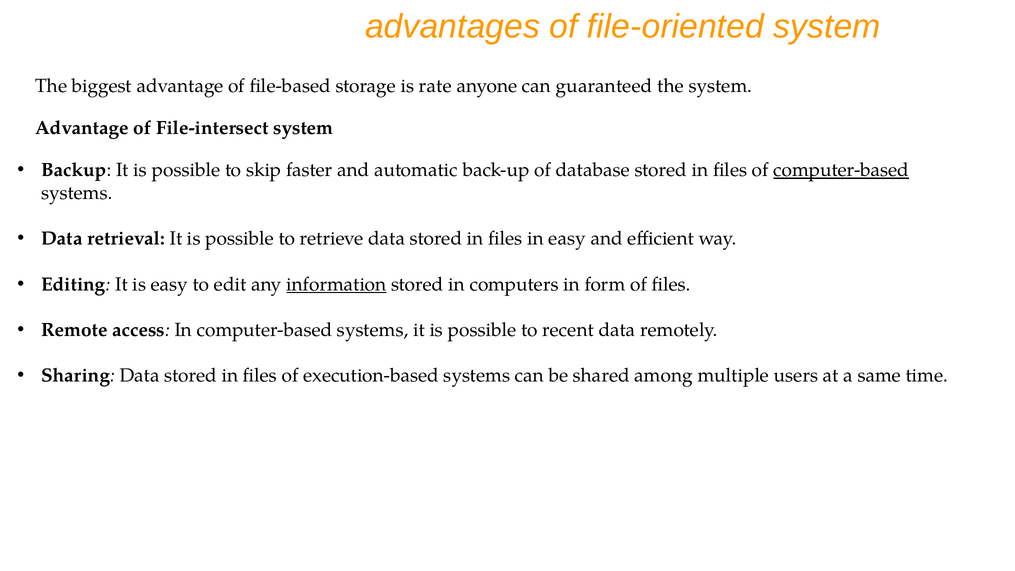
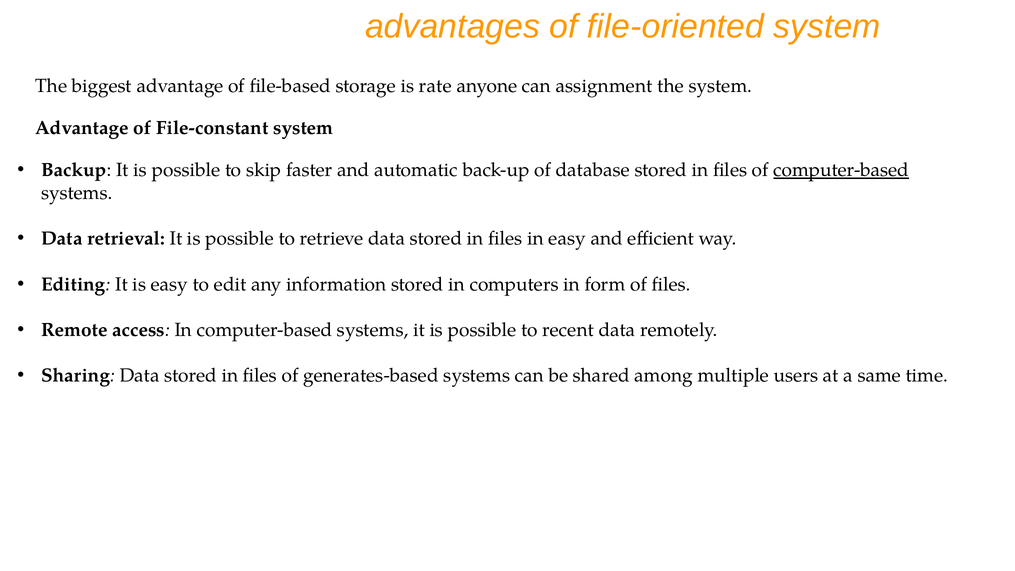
guaranteed: guaranteed -> assignment
File-intersect: File-intersect -> File-constant
information underline: present -> none
execution-based: execution-based -> generates-based
